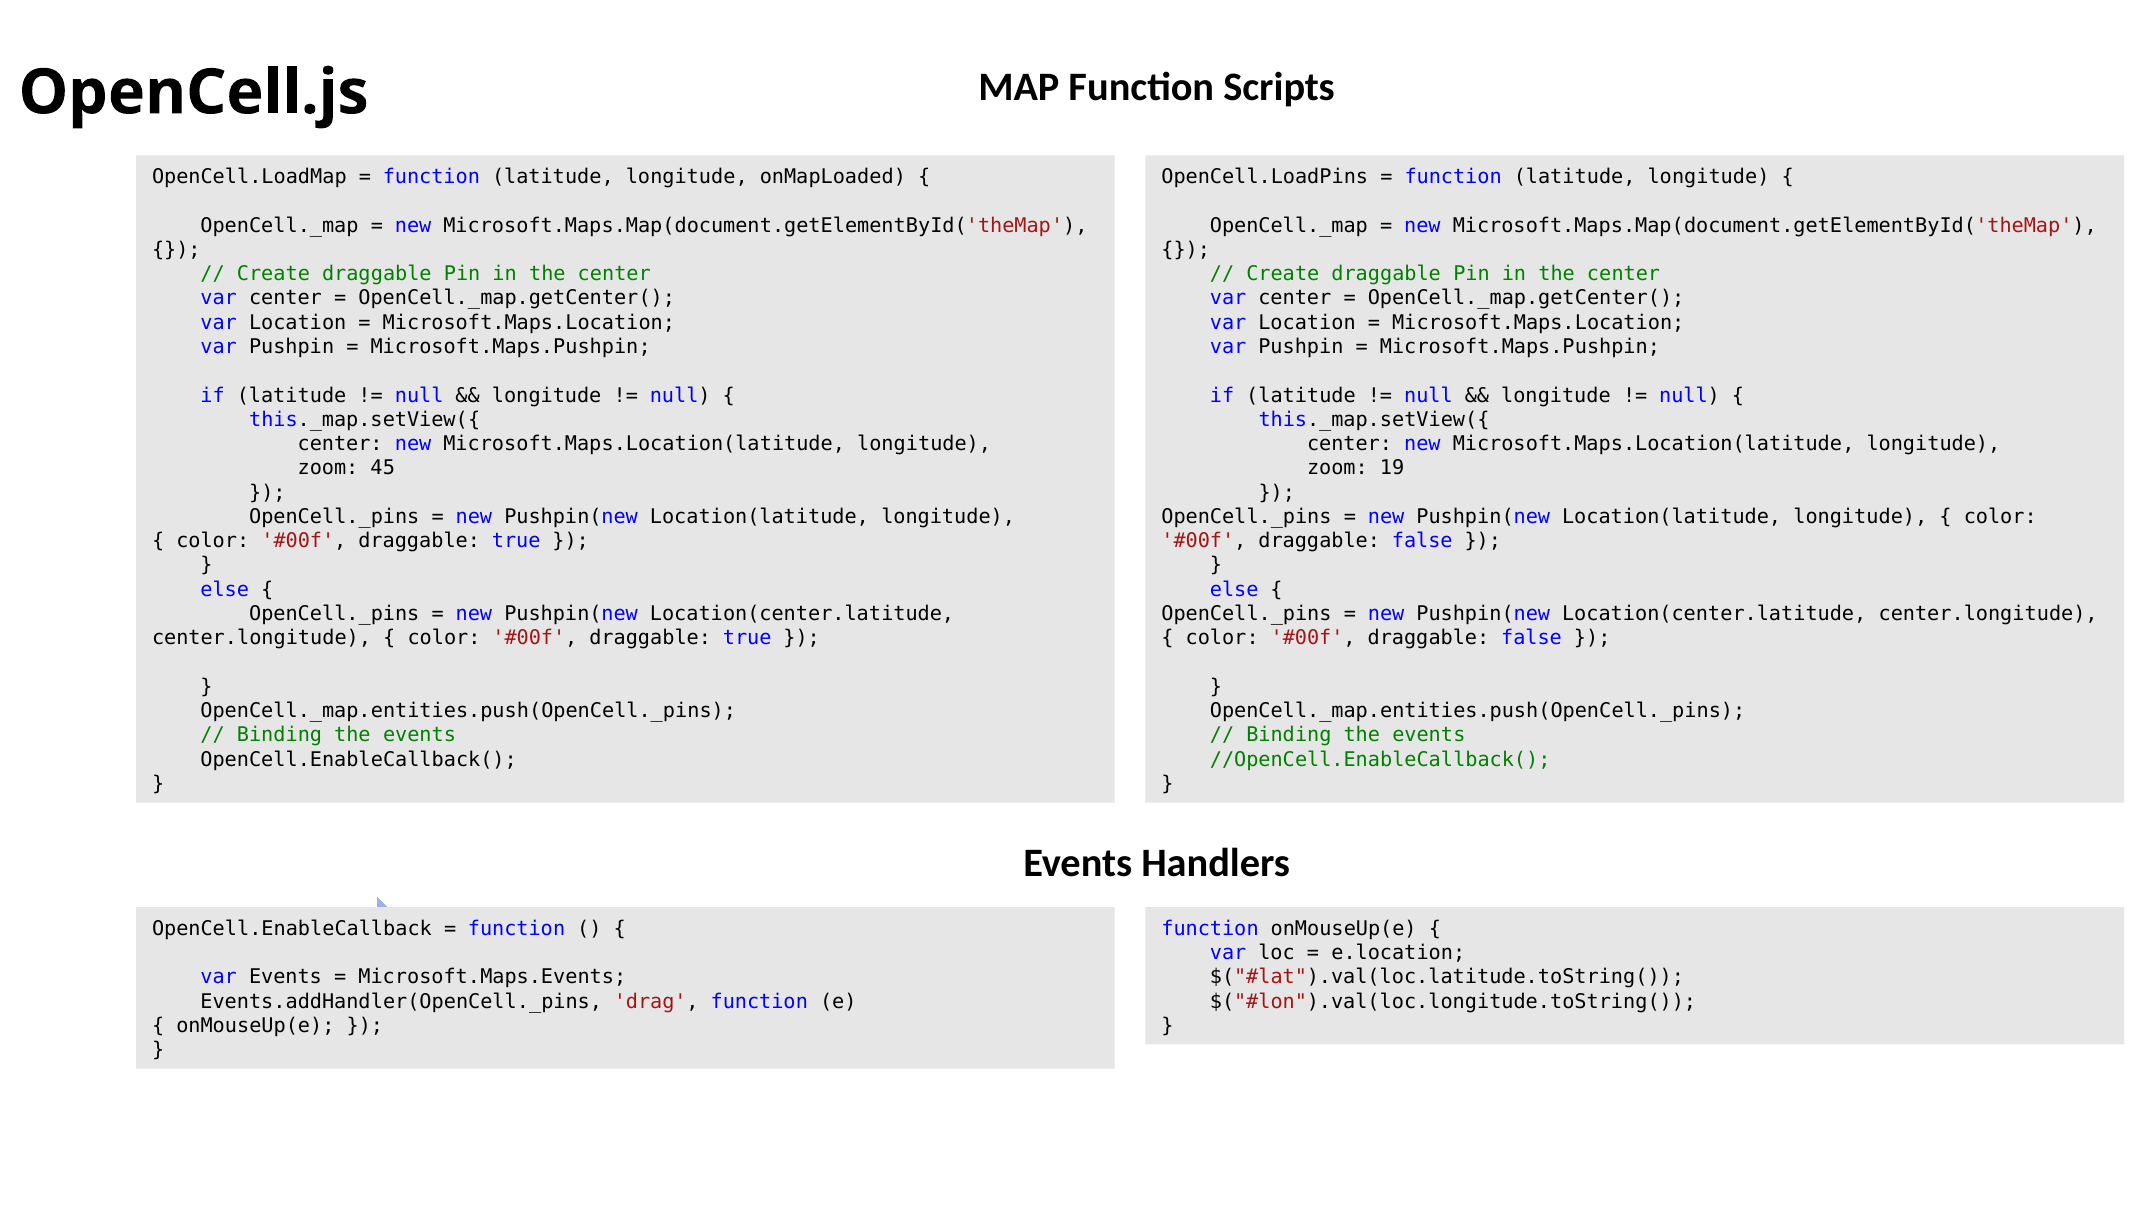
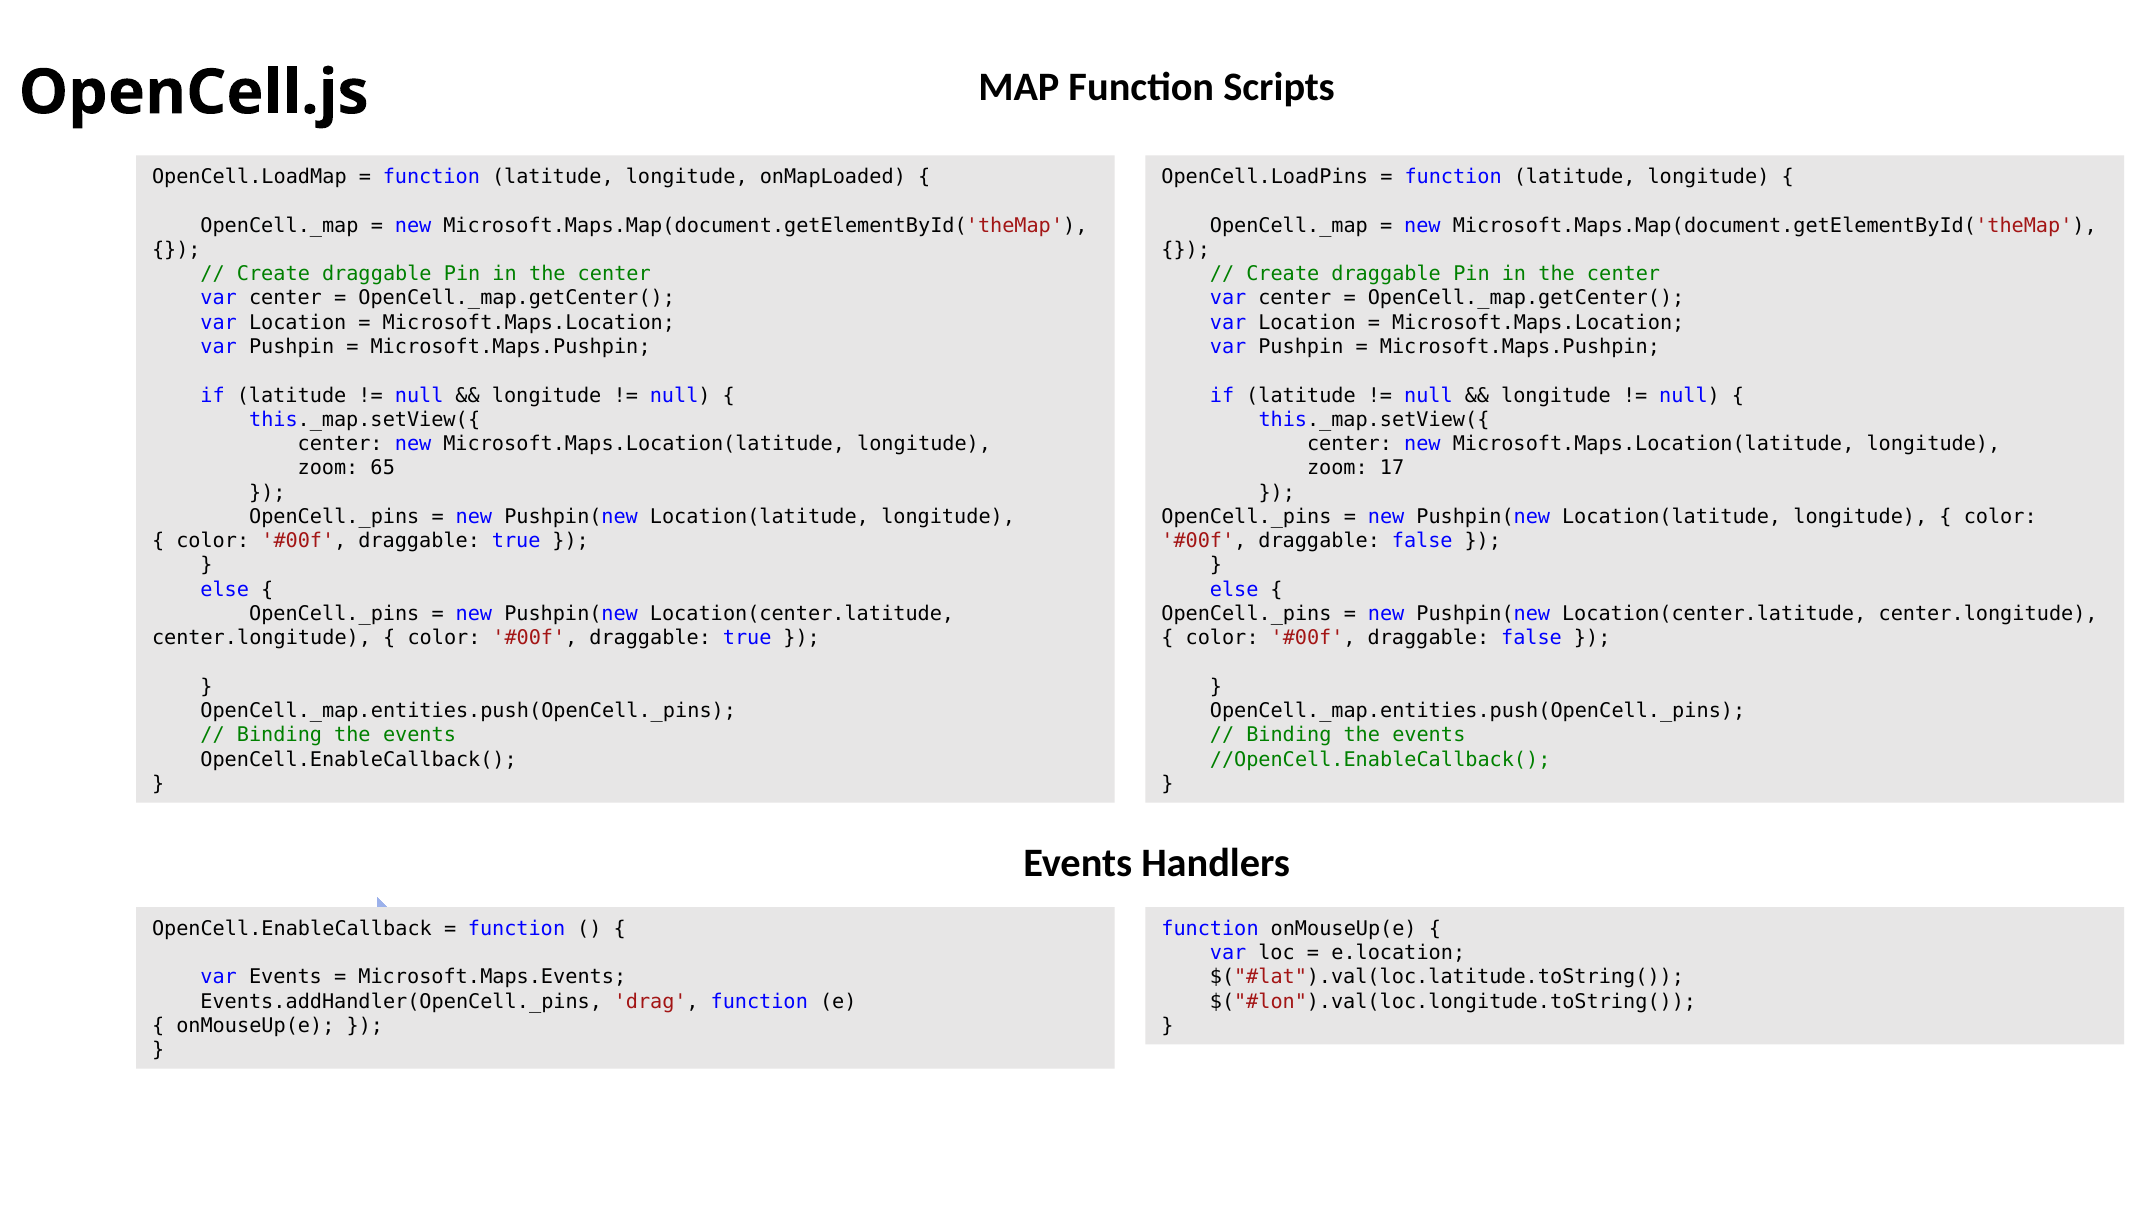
45: 45 -> 65
19: 19 -> 17
